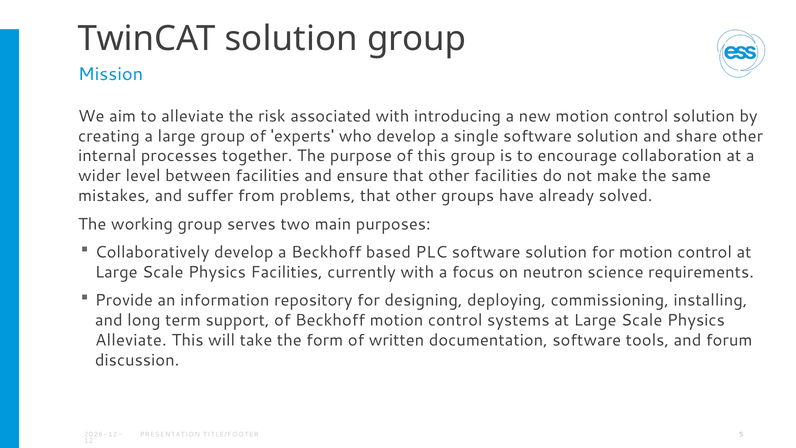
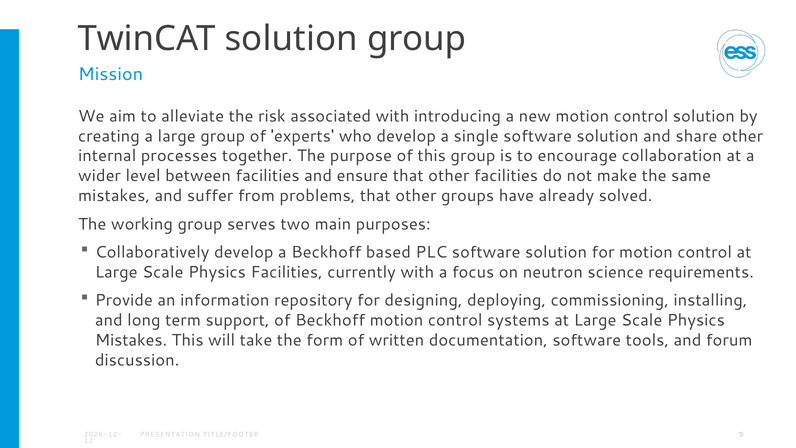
Alleviate at (131, 340): Alleviate -> Mistakes
